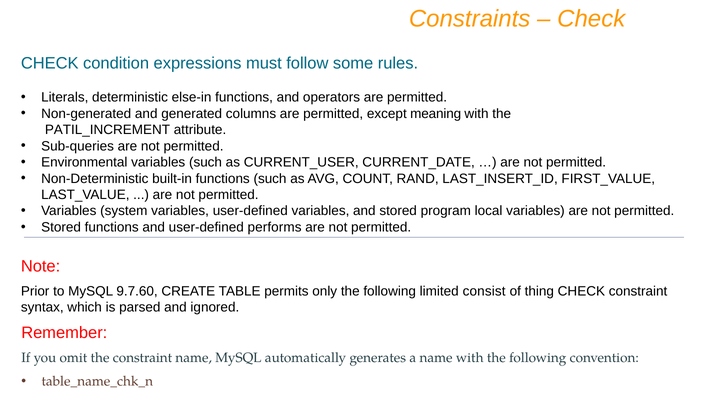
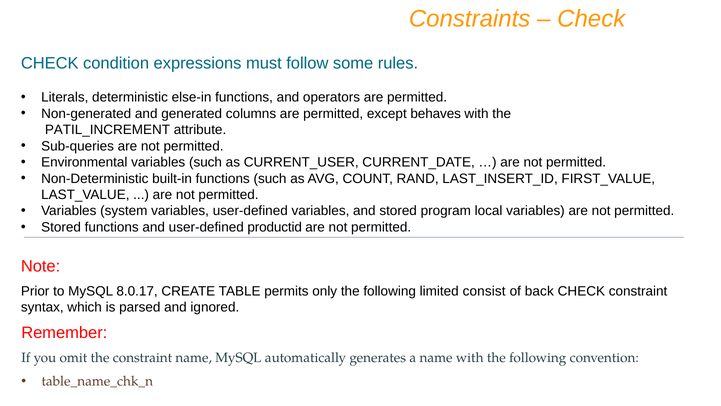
meaning: meaning -> behaves
performs: performs -> productid
9.7.60: 9.7.60 -> 8.0.17
thing: thing -> back
